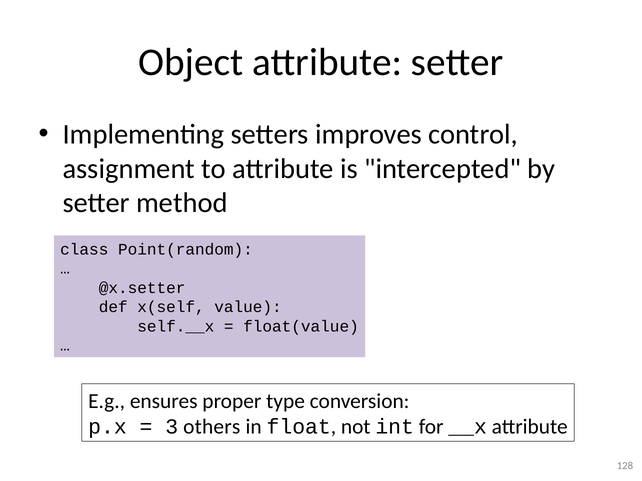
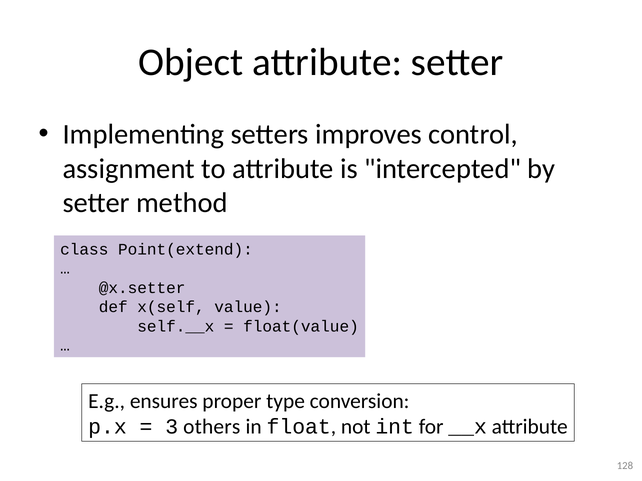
Point(random: Point(random -> Point(extend
